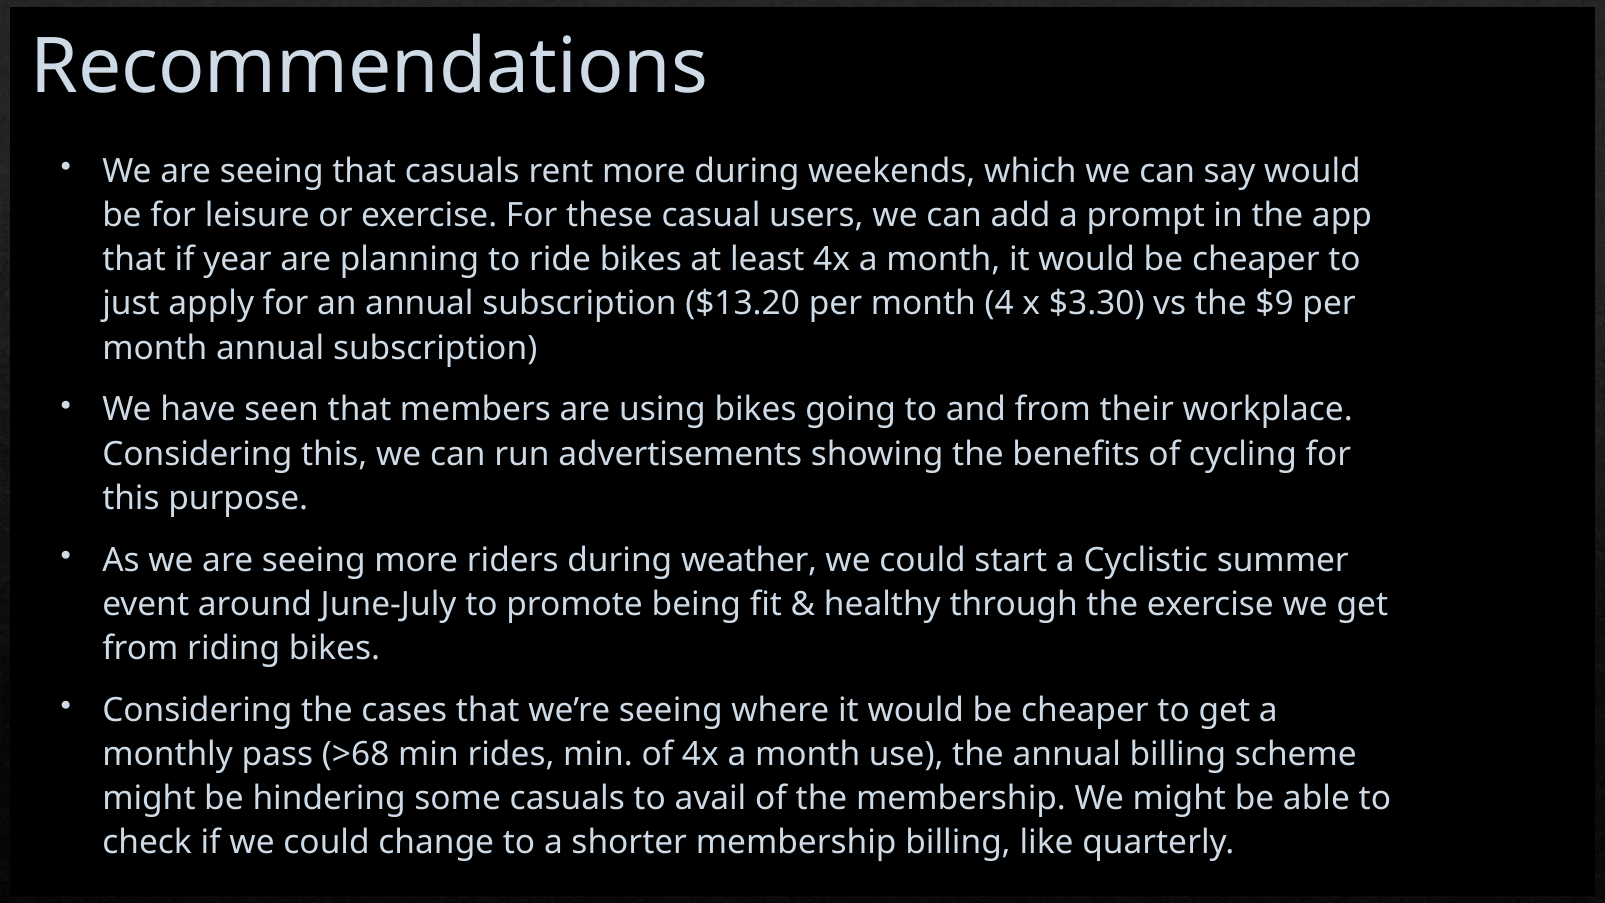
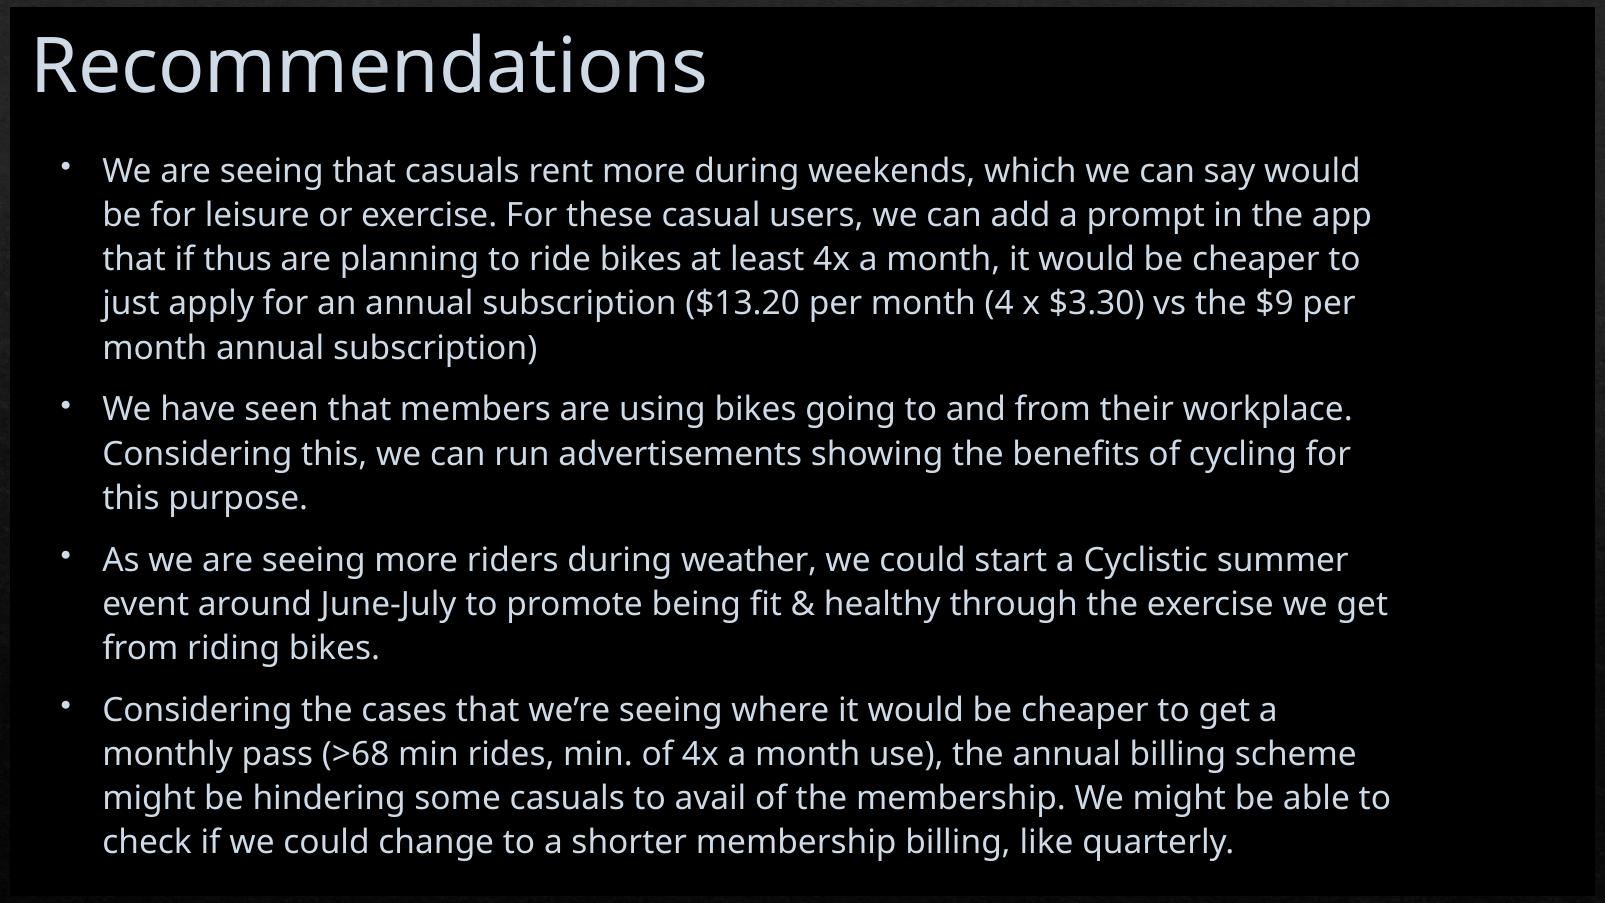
year: year -> thus
